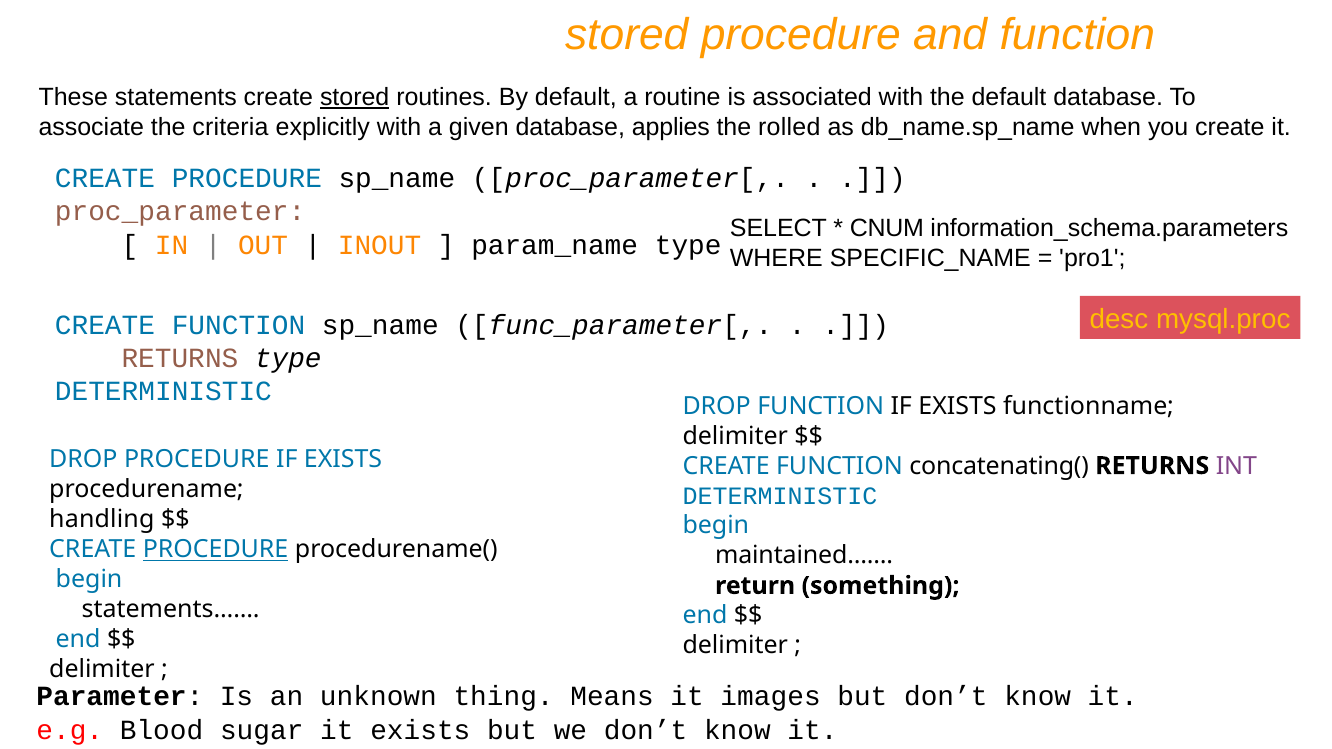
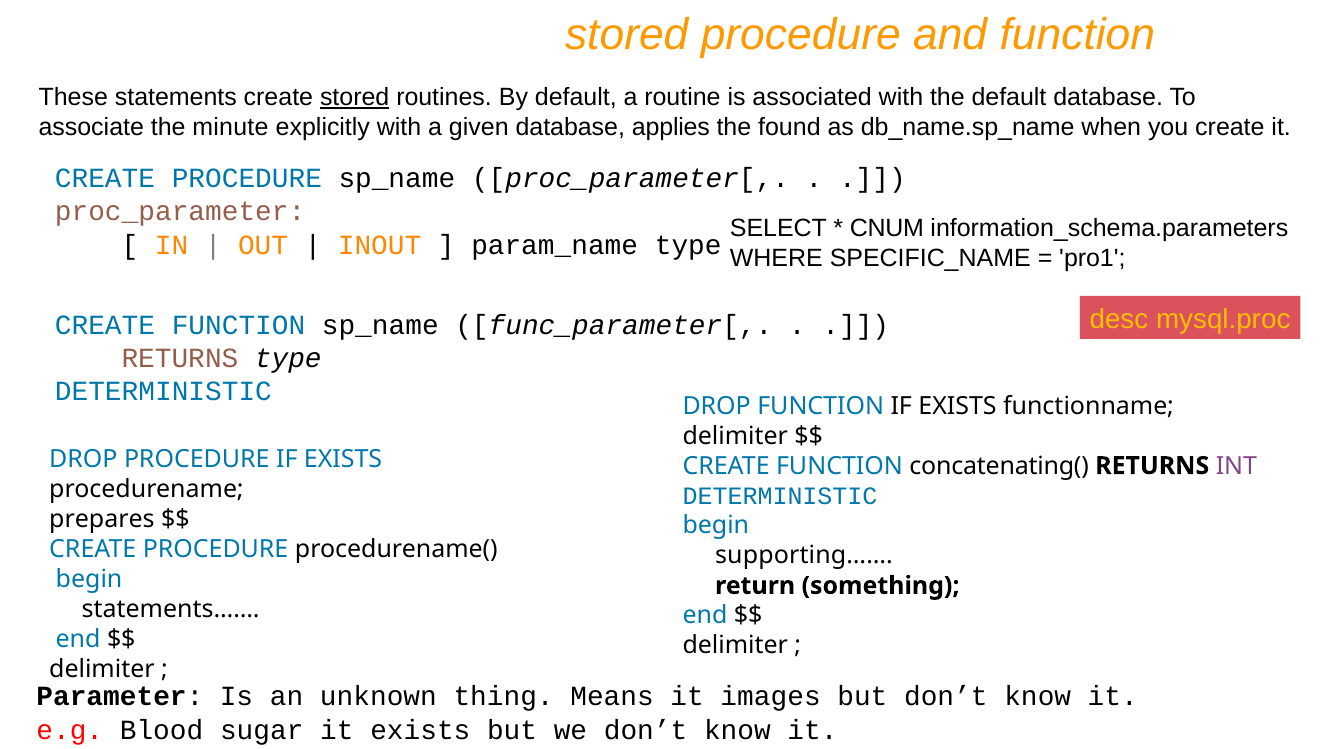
criteria: criteria -> minute
rolled: rolled -> found
handling: handling -> prepares
PROCEDURE at (216, 550) underline: present -> none
maintained……: maintained…… -> supporting……
